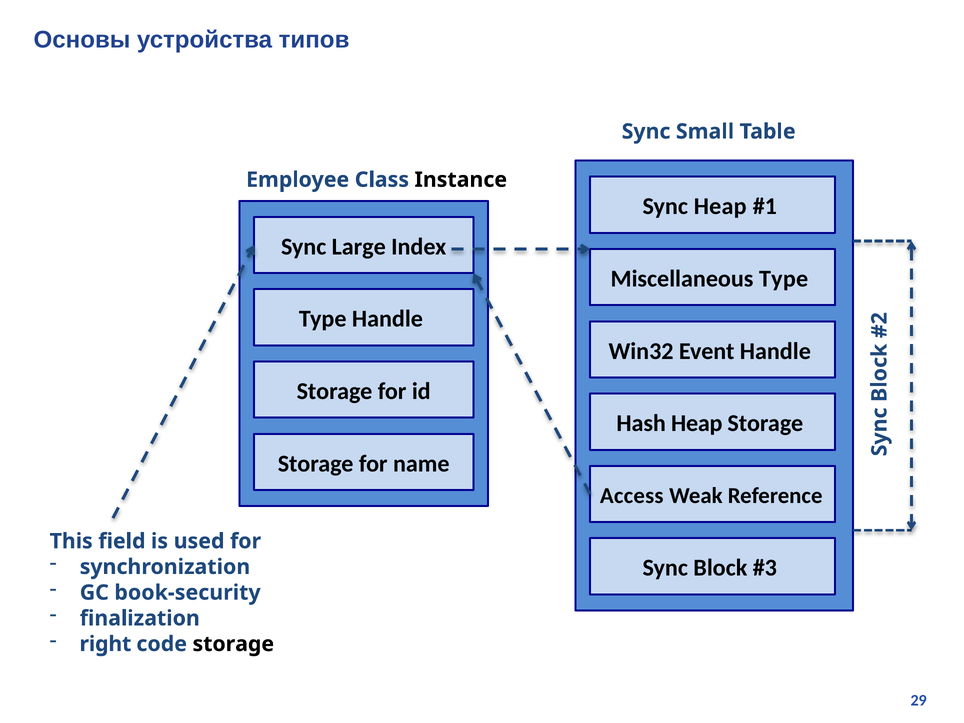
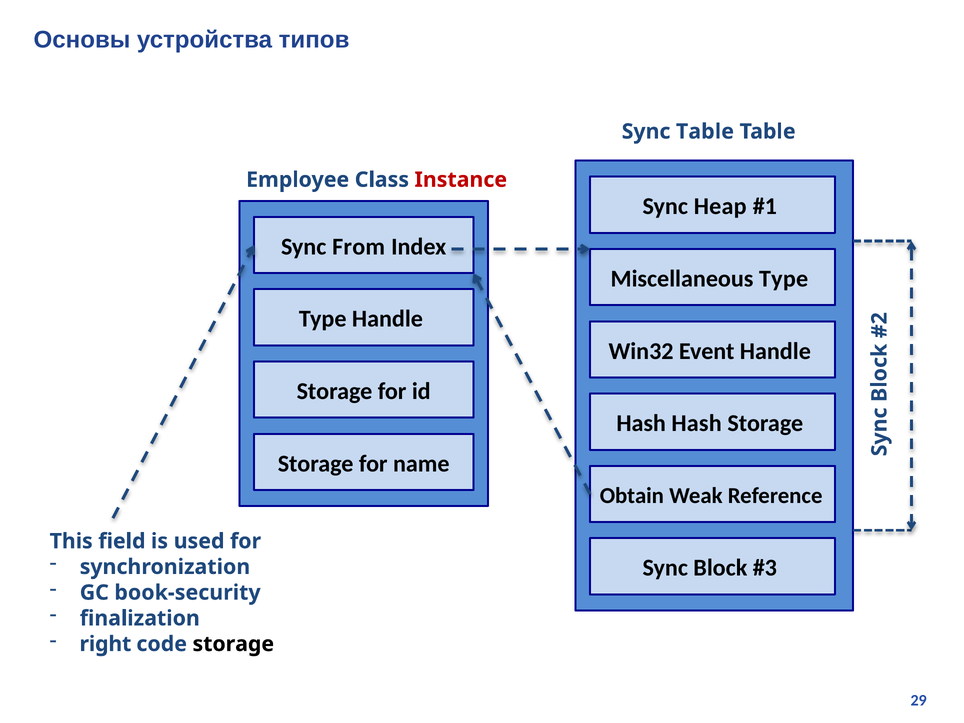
Sync Small: Small -> Table
Instance colour: black -> red
Large: Large -> From
Hash Heap: Heap -> Hash
Access: Access -> Obtain
